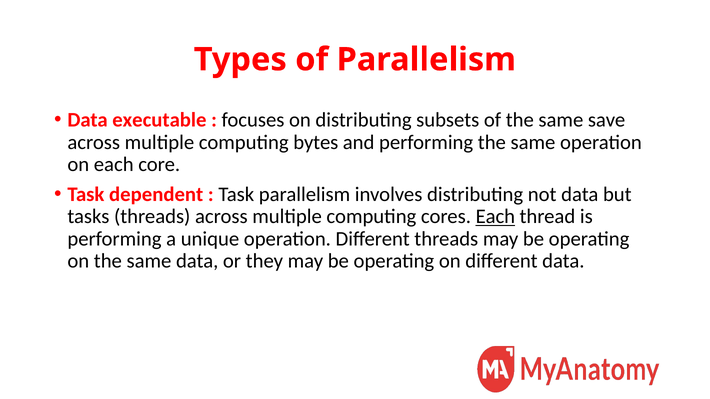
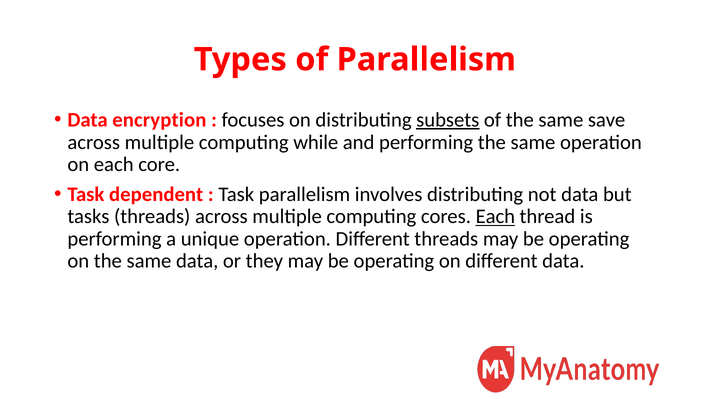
executable: executable -> encryption
subsets underline: none -> present
bytes: bytes -> while
